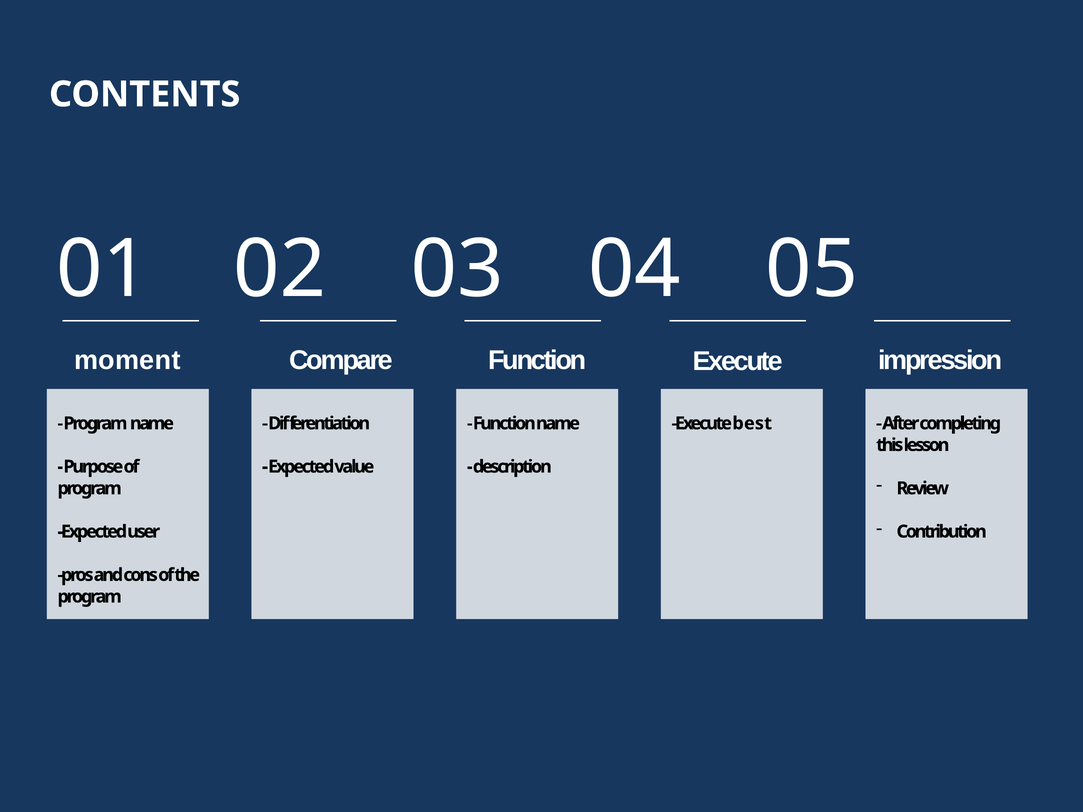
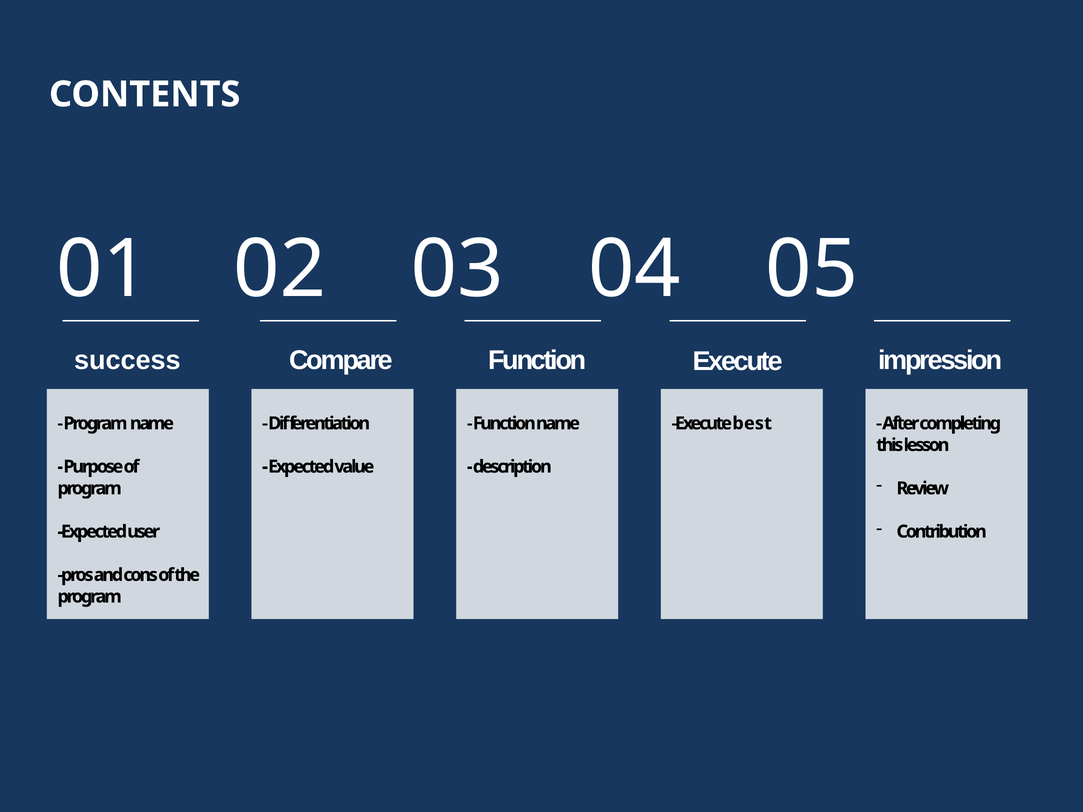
moment: moment -> success
